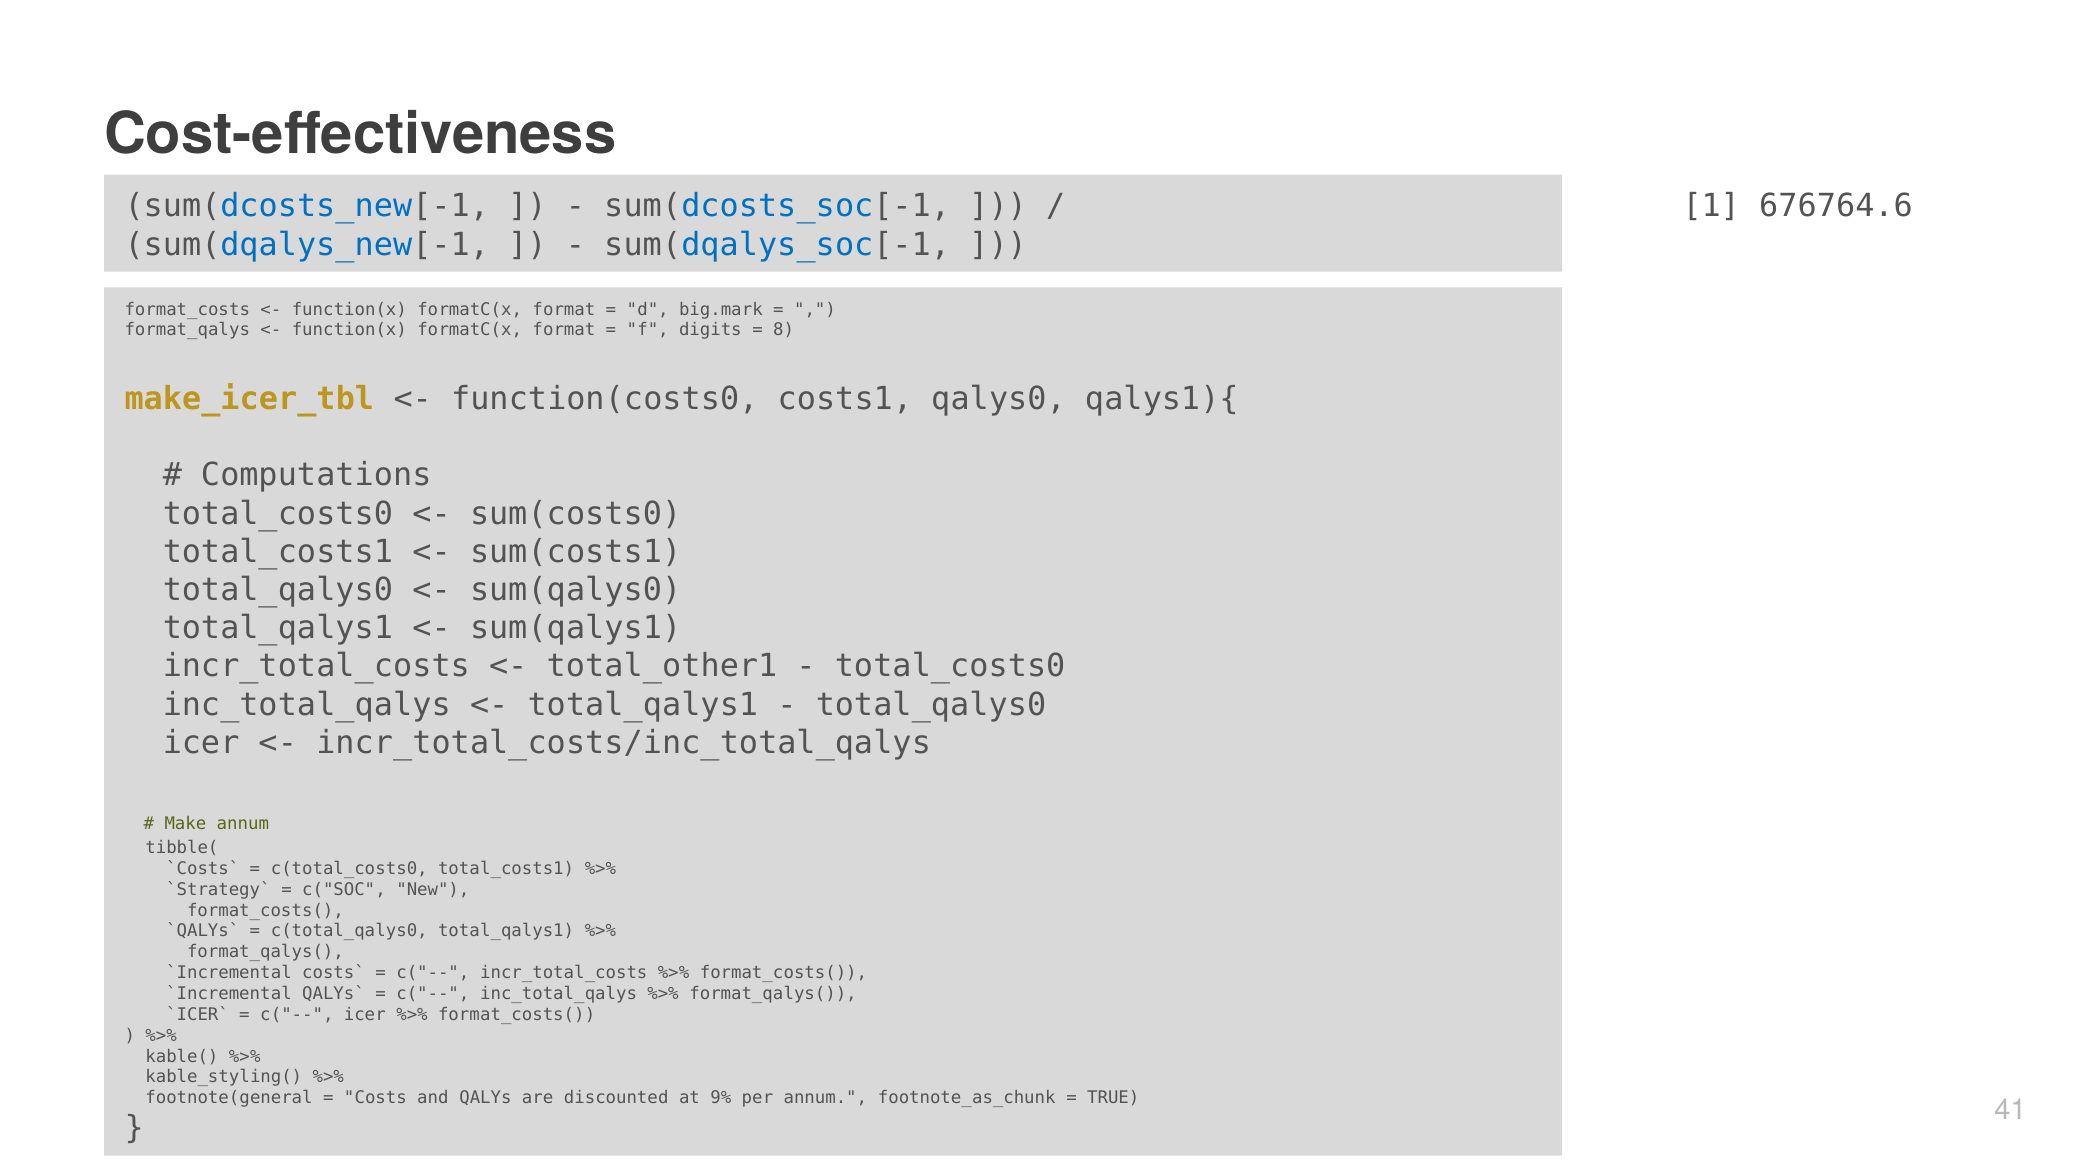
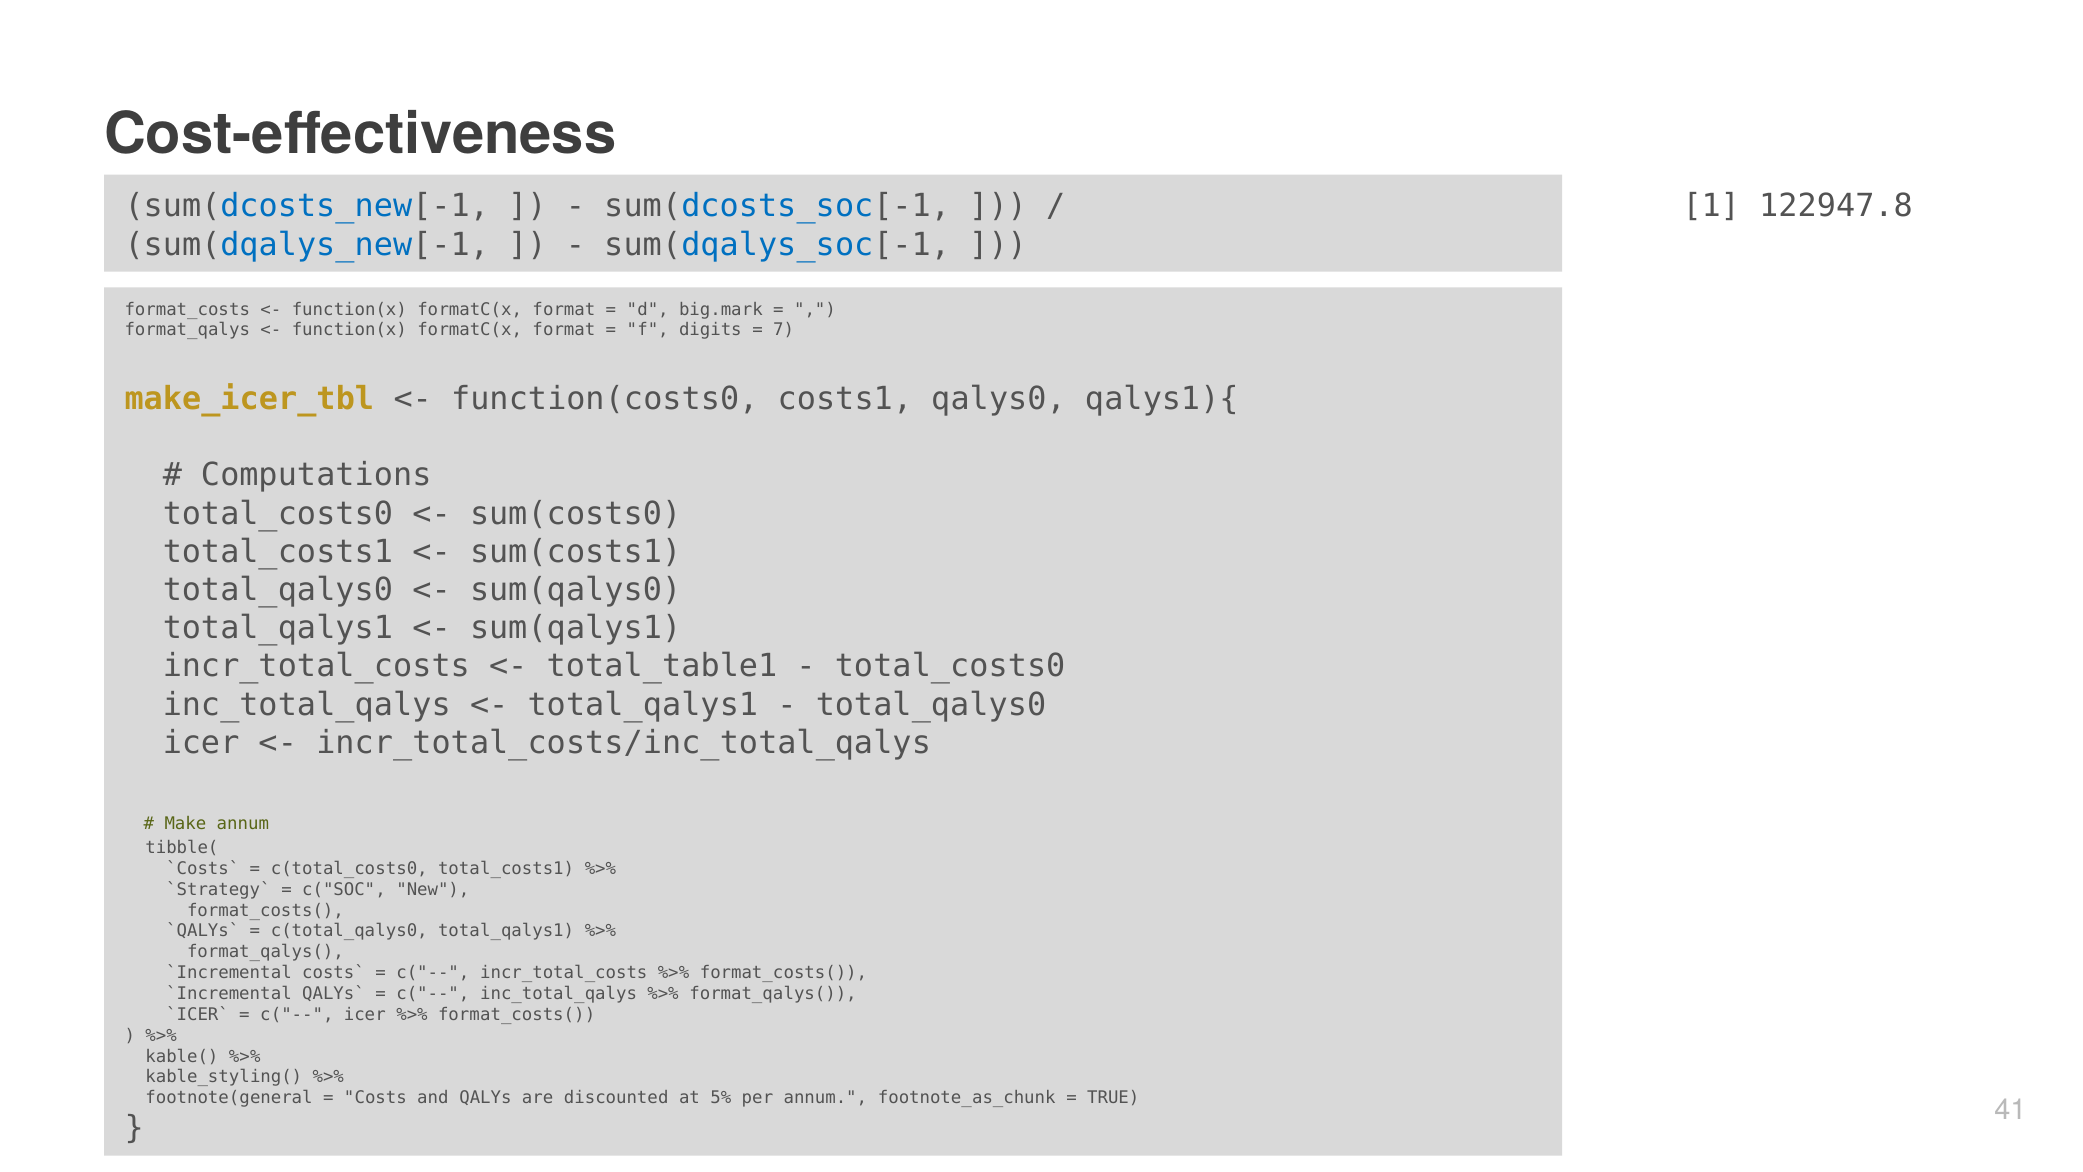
676764.6: 676764.6 -> 122947.8
8: 8 -> 7
total_other1: total_other1 -> total_table1
9%: 9% -> 5%
